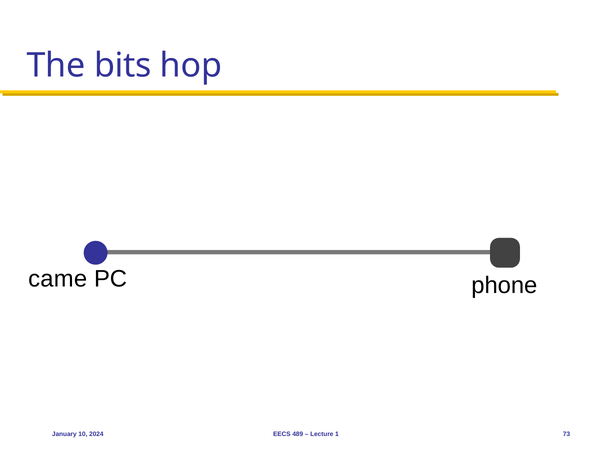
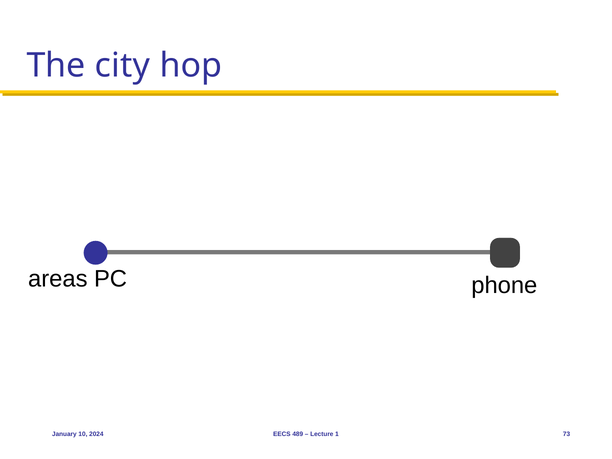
bits: bits -> city
came: came -> areas
